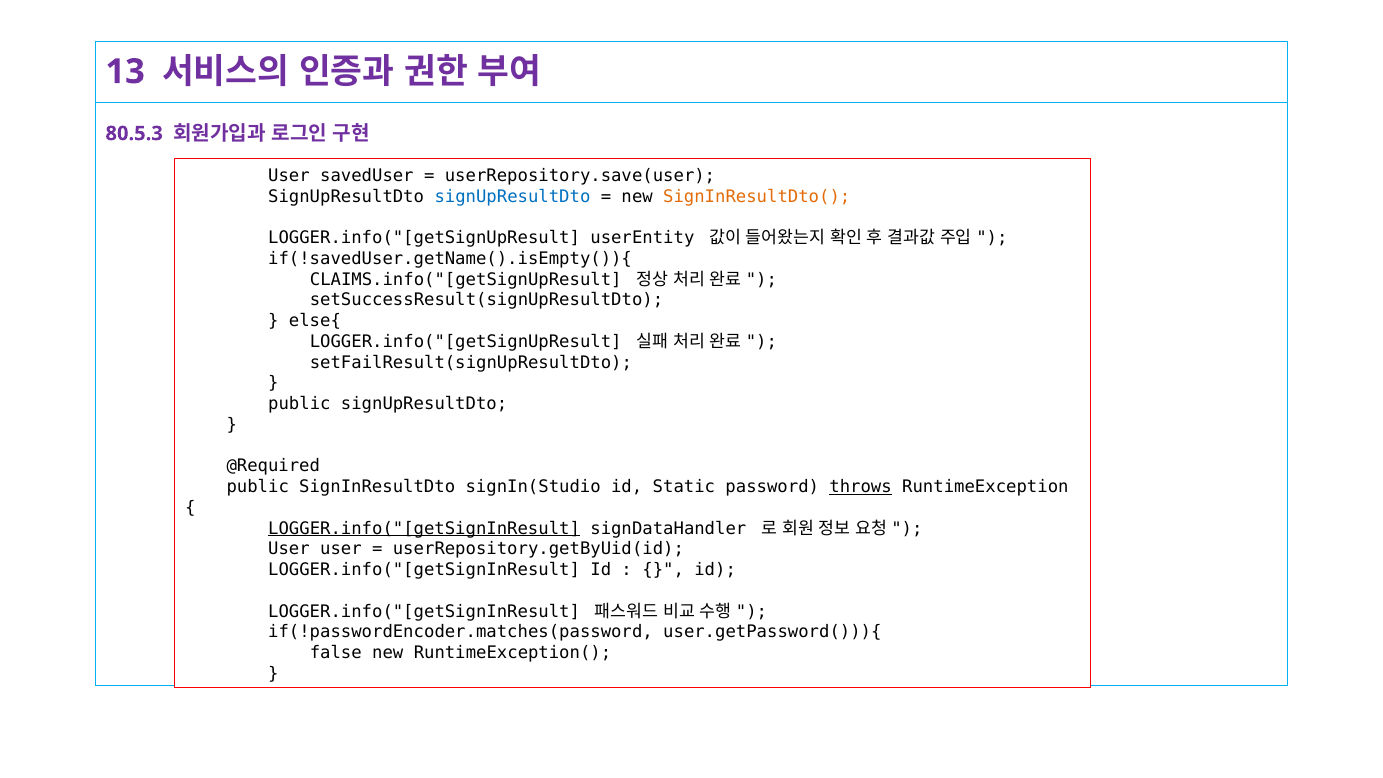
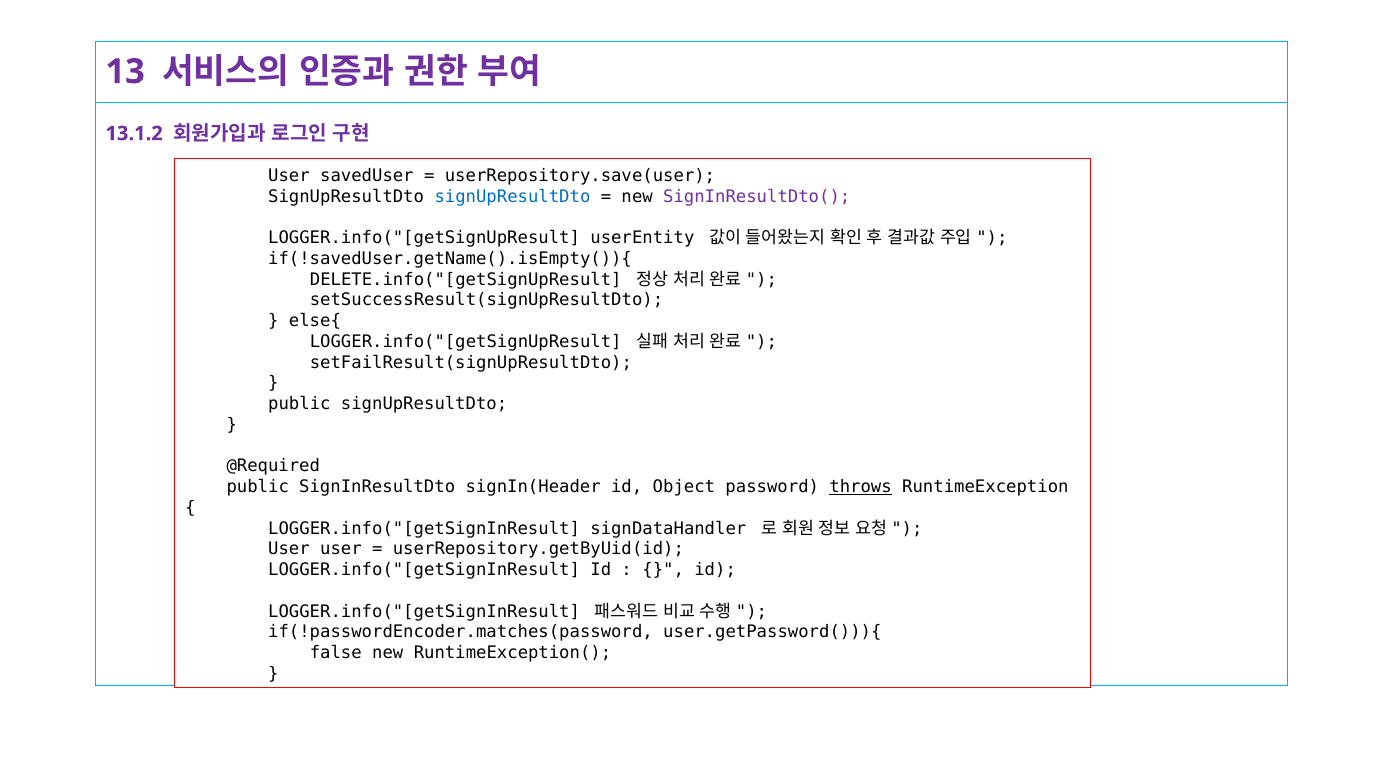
80.5.3: 80.5.3 -> 13.1.2
SignInResultDto( colour: orange -> purple
CLAIMS.info("[getSignUpResult: CLAIMS.info("[getSignUpResult -> DELETE.info("[getSignUpResult
signIn(Studio: signIn(Studio -> signIn(Header
Static: Static -> Object
LOGGER.info("[getSignInResult at (424, 528) underline: present -> none
